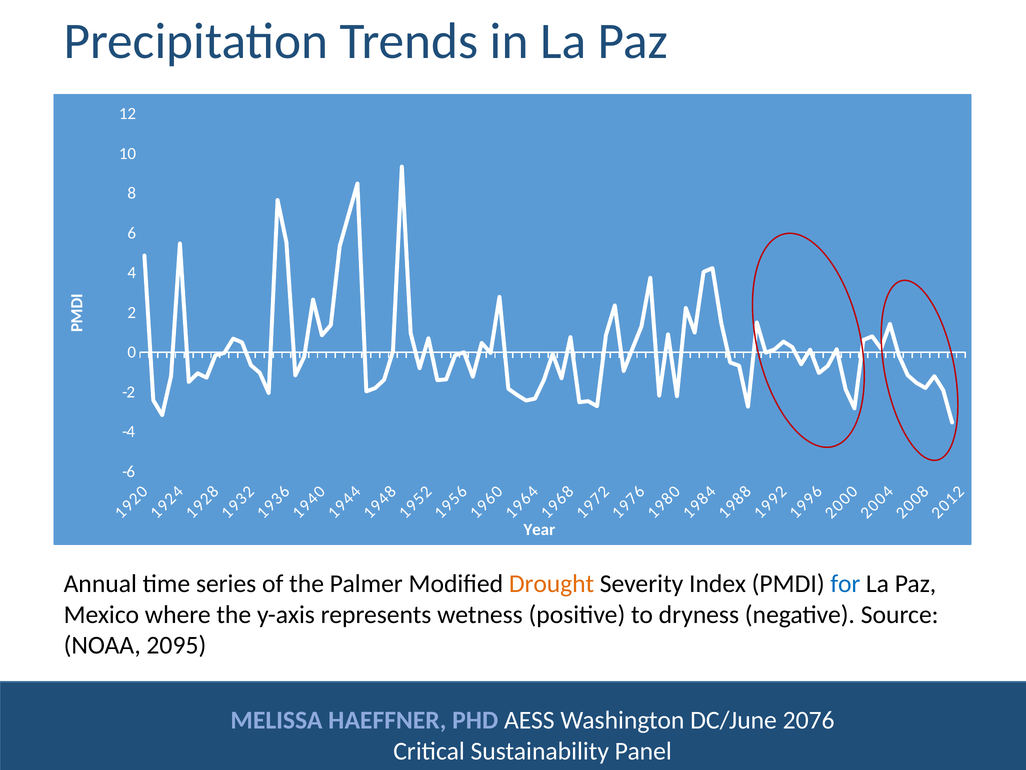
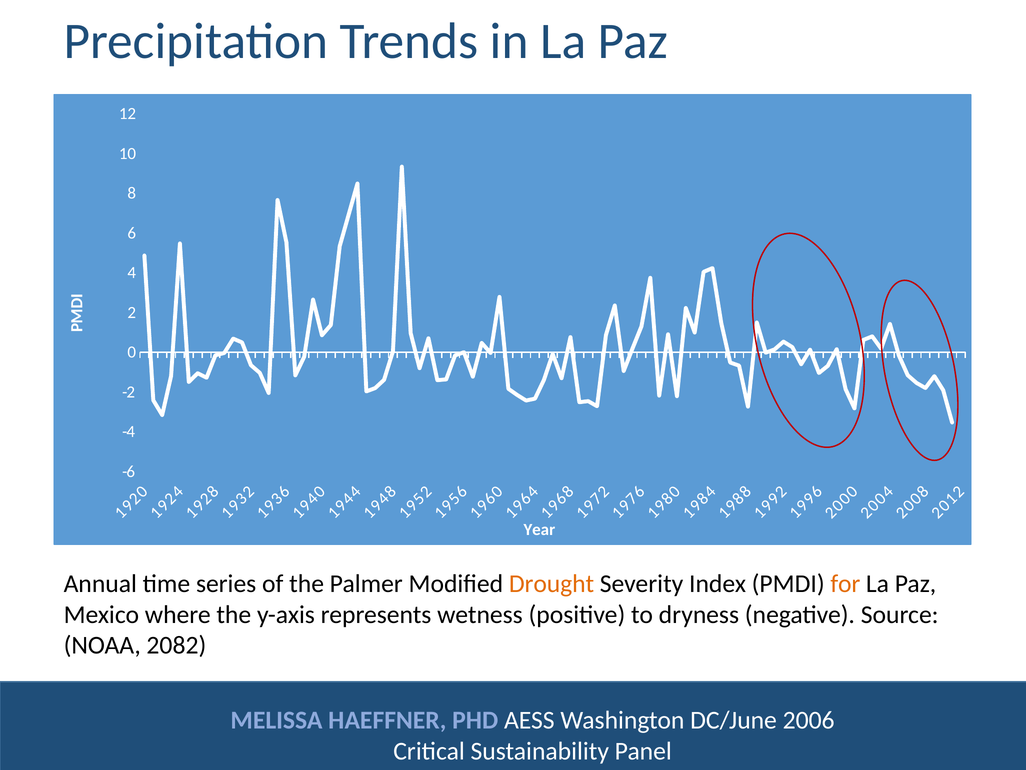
for colour: blue -> orange
2095: 2095 -> 2082
2076: 2076 -> 2006
